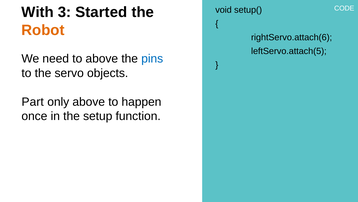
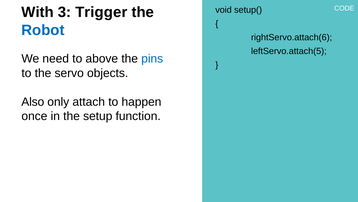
Started: Started -> Trigger
Robot colour: orange -> blue
Part: Part -> Also
only above: above -> attach
